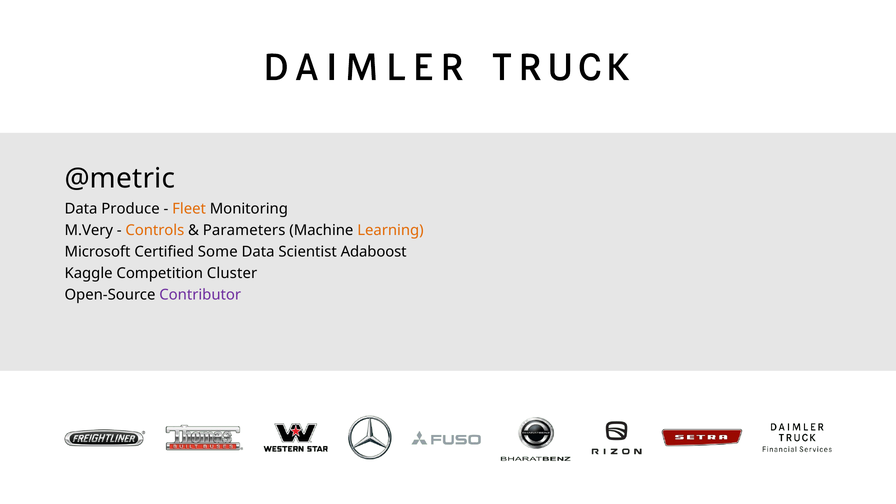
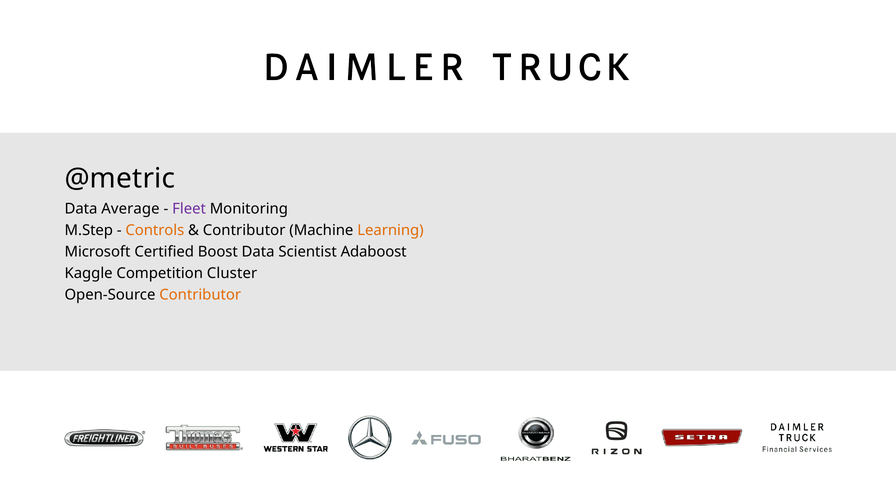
Produce: Produce -> Average
Fleet colour: orange -> purple
M.Very: M.Very -> M.Step
Parameters at (244, 230): Parameters -> Contributor
Some: Some -> Boost
Contributor at (200, 294) colour: purple -> orange
